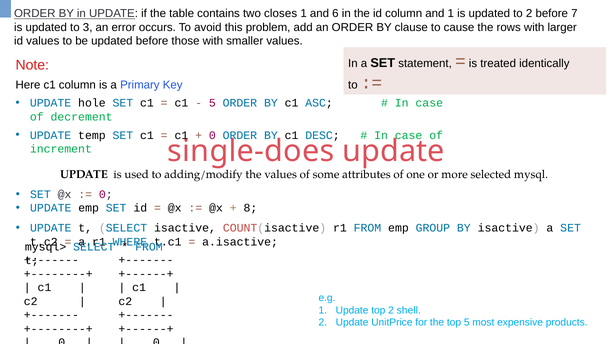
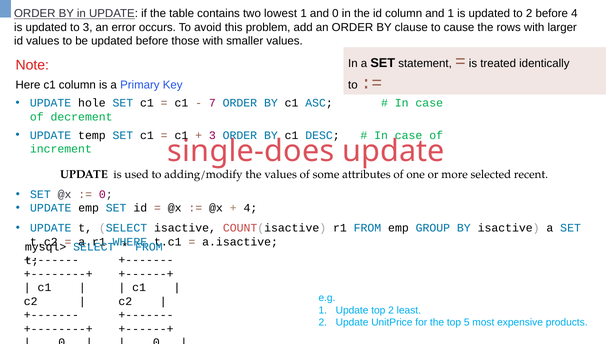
closes: closes -> lowest
and 6: 6 -> 0
before 7: 7 -> 4
5 at (212, 103): 5 -> 7
0 at (212, 135): 0 -> 3
mysql: mysql -> recent
8 at (250, 208): 8 -> 4
shell: shell -> least
